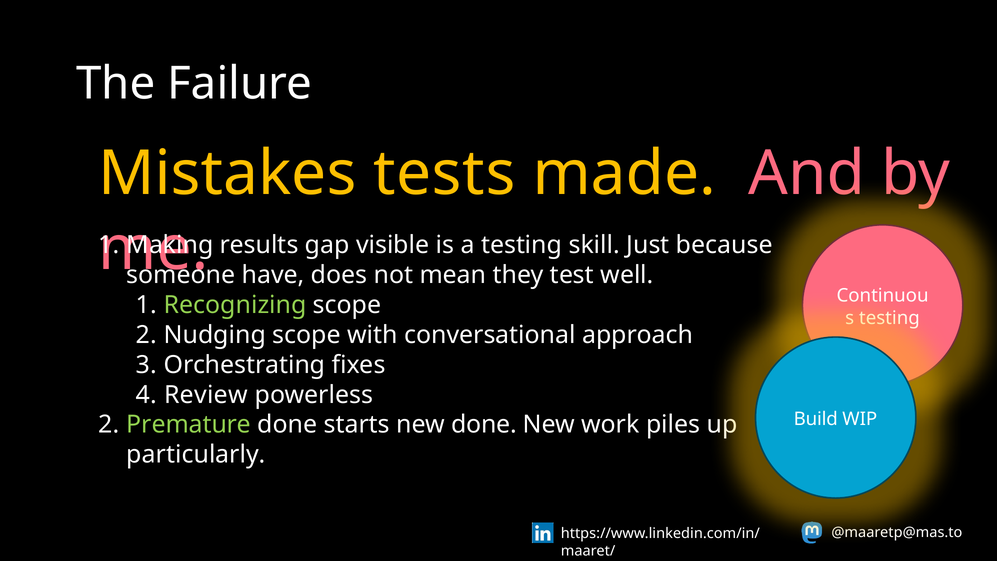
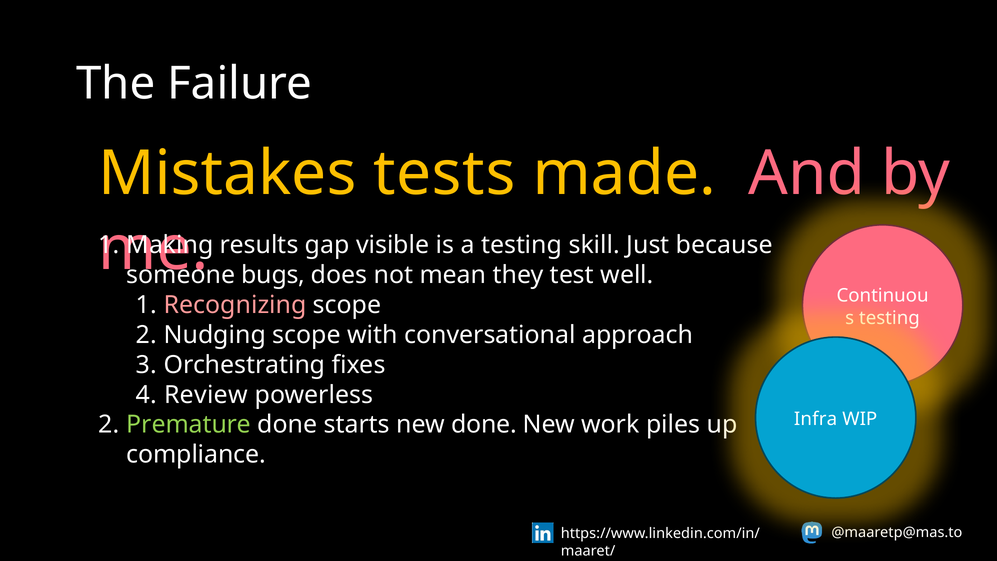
have: have -> bugs
Recognizing colour: light green -> pink
Build: Build -> Infra
particularly: particularly -> compliance
